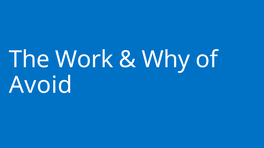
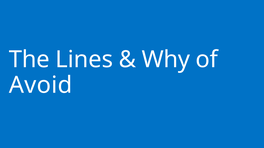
Work: Work -> Lines
